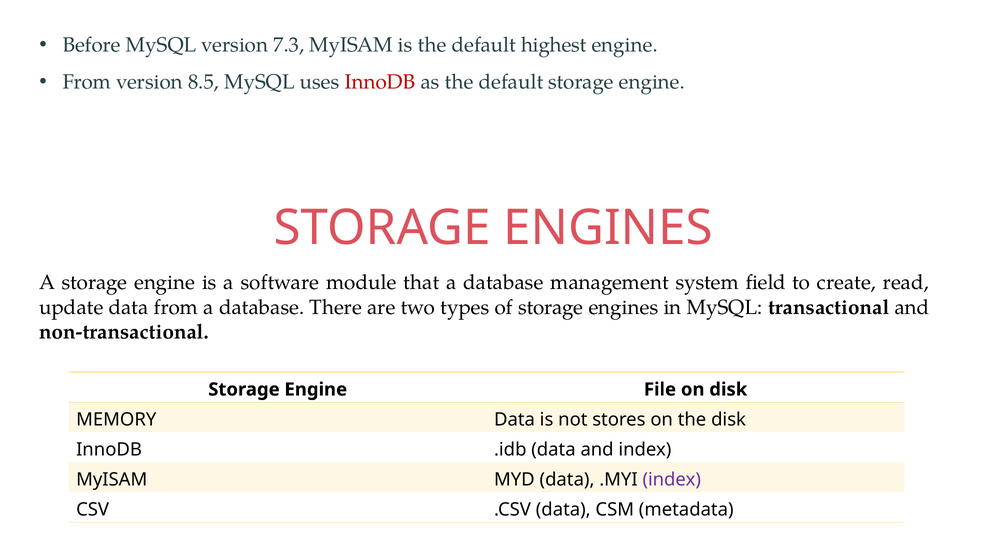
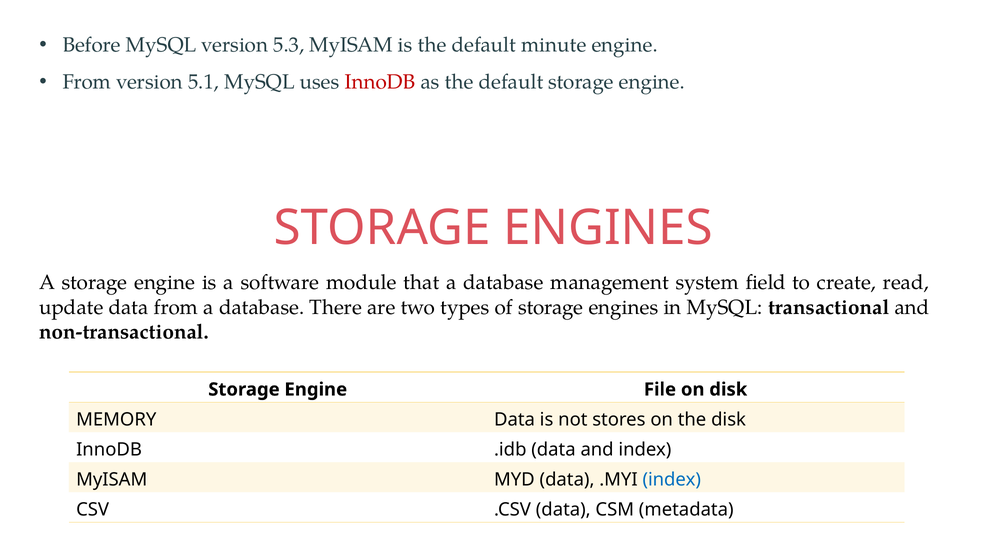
7.3: 7.3 -> 5.3
highest: highest -> minute
8.5: 8.5 -> 5.1
index at (672, 480) colour: purple -> blue
